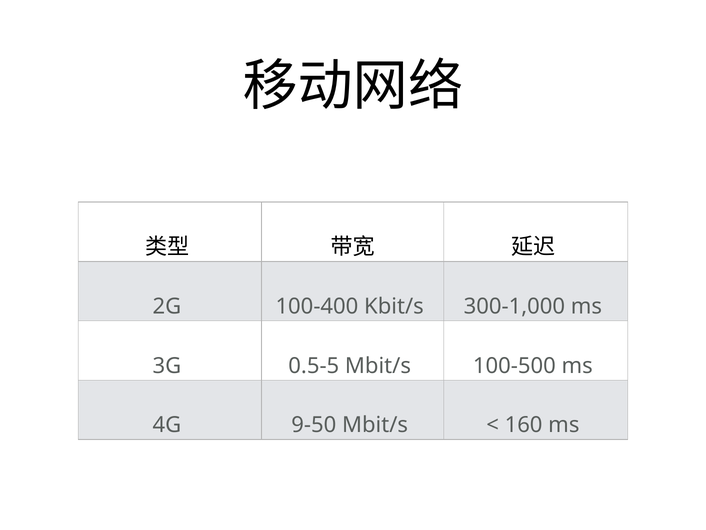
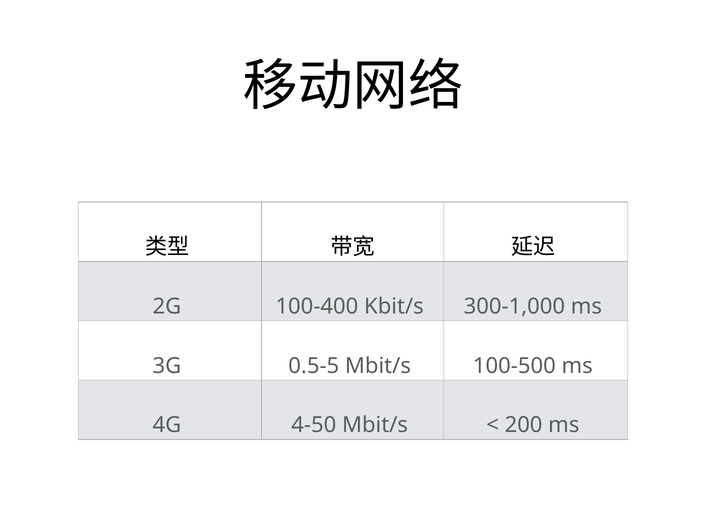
9-50: 9-50 -> 4-50
160: 160 -> 200
